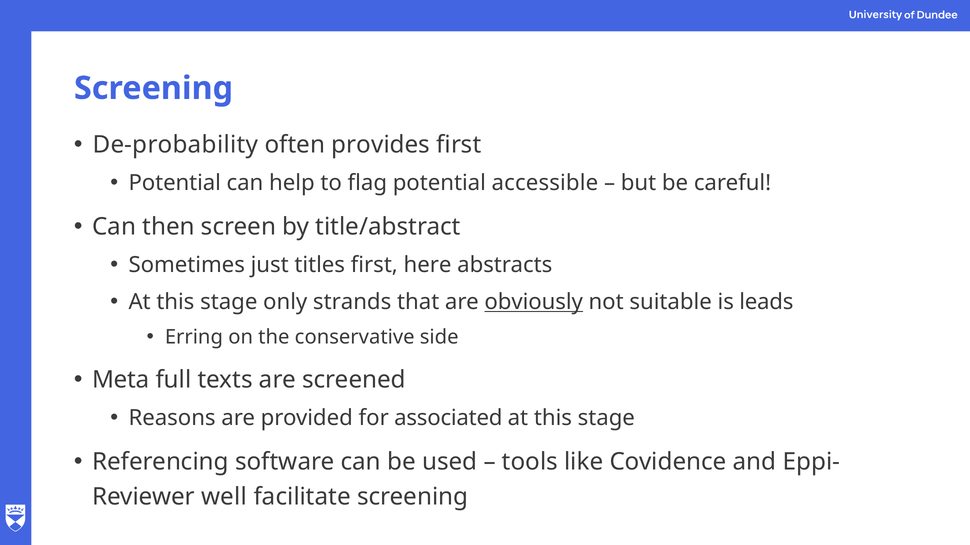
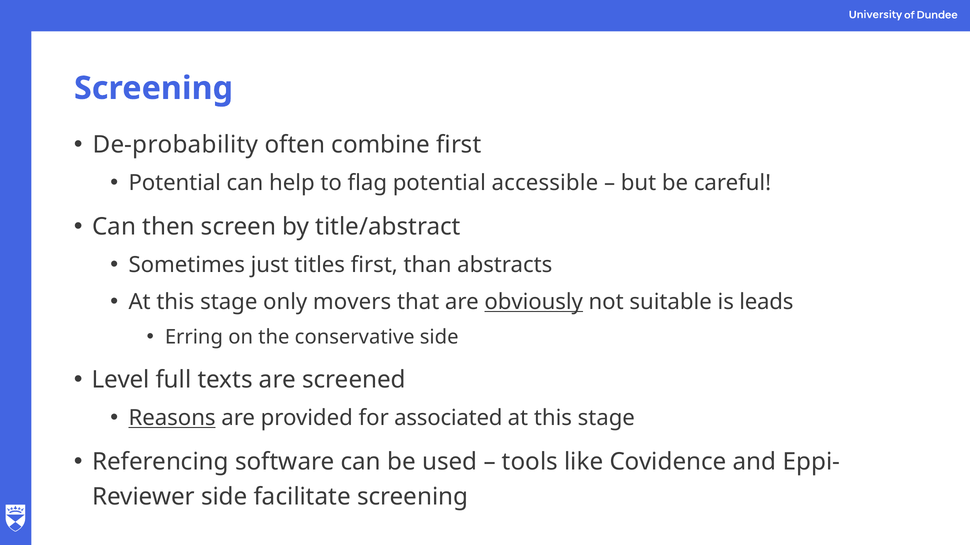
provides: provides -> combine
here: here -> than
strands: strands -> movers
Meta: Meta -> Level
Reasons underline: none -> present
well at (224, 497): well -> side
